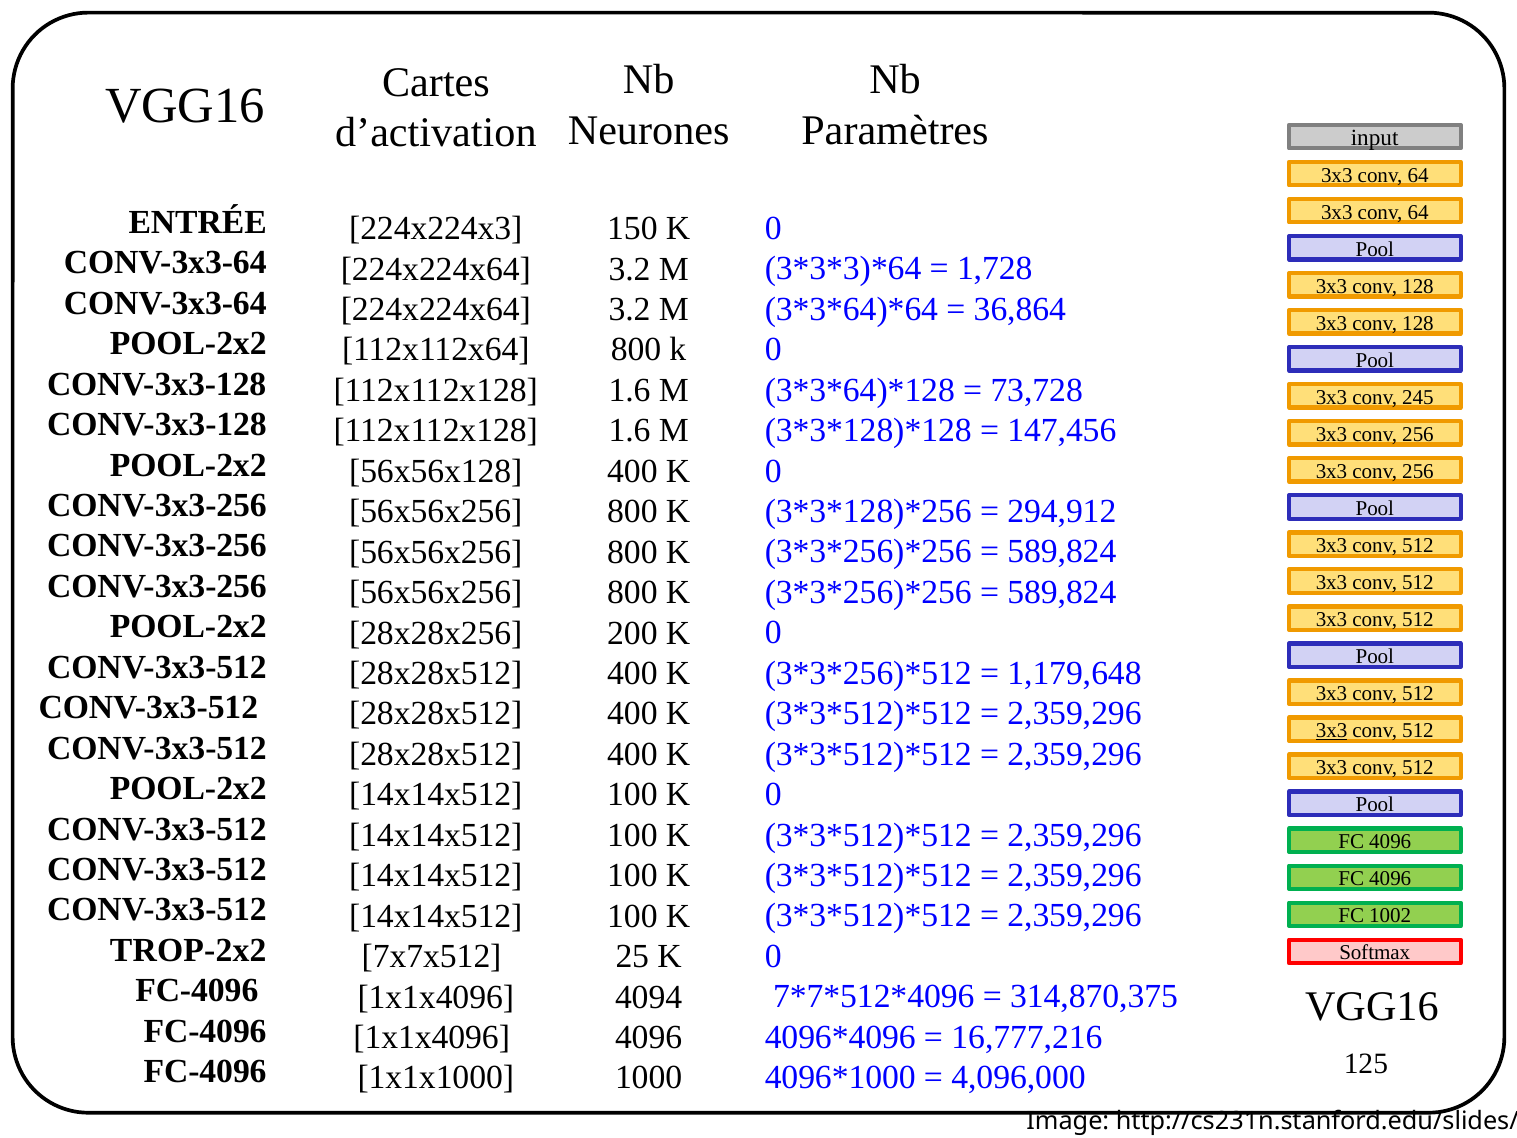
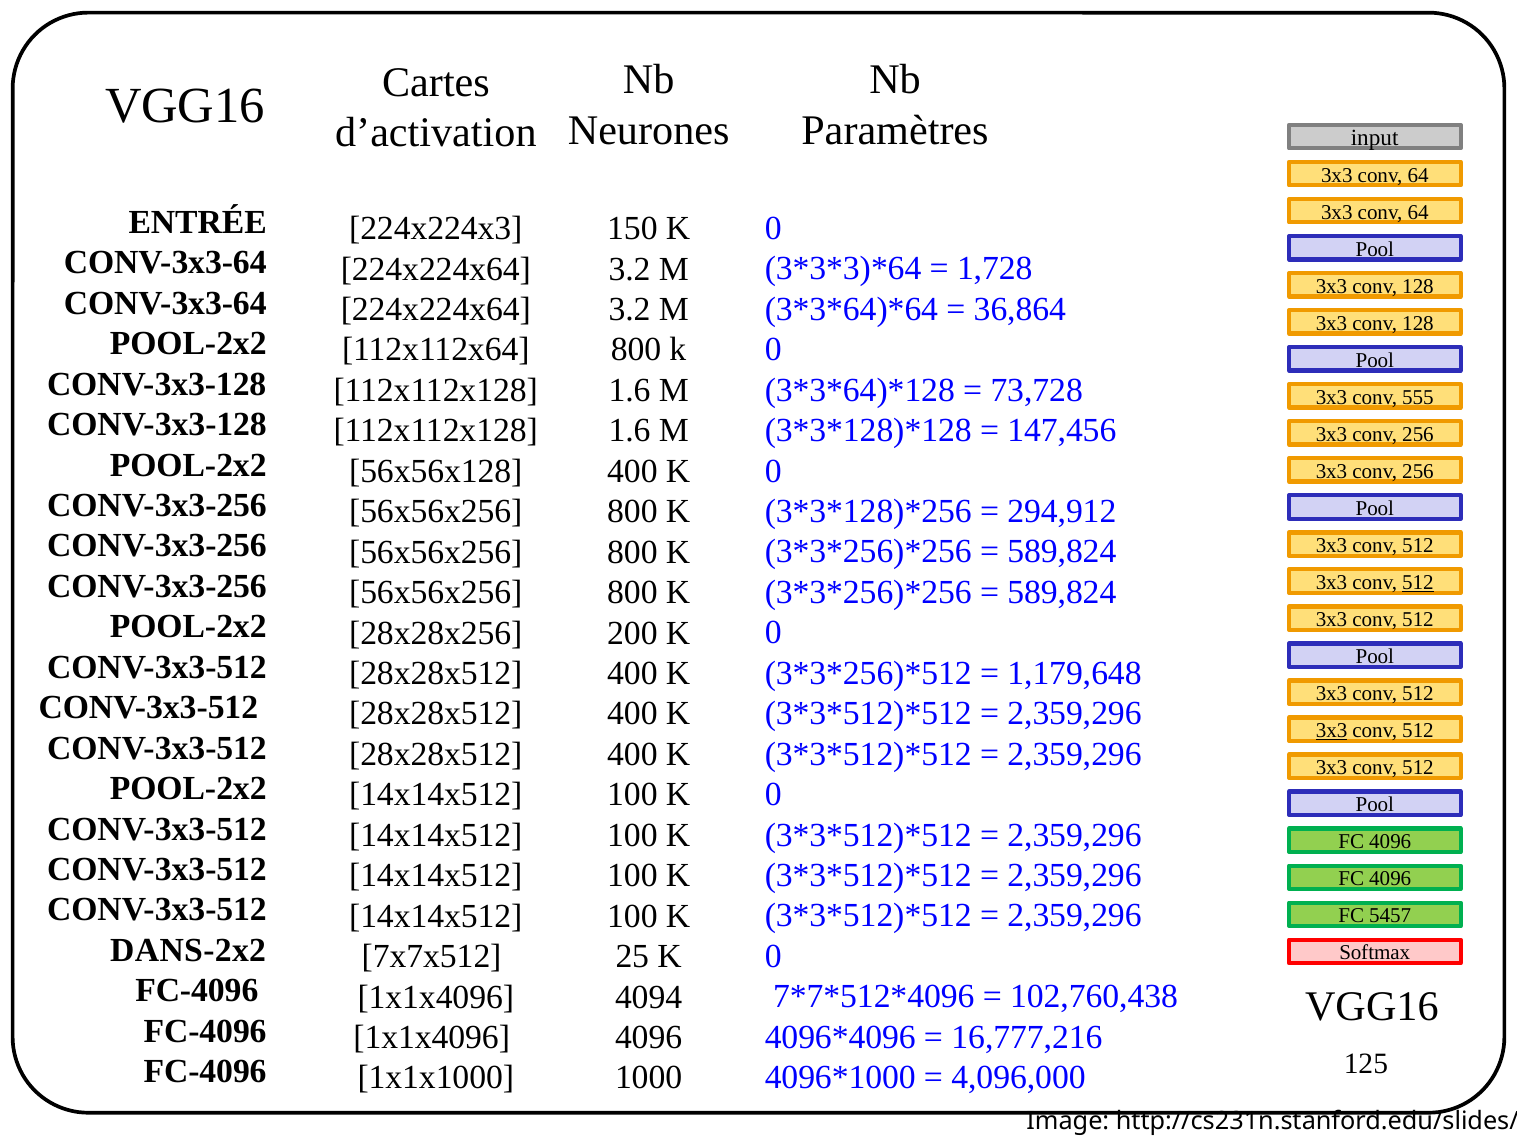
245: 245 -> 555
512 at (1418, 582) underline: none -> present
1002: 1002 -> 5457
TROP-2x2: TROP-2x2 -> DANS-2x2
314,870,375: 314,870,375 -> 102,760,438
